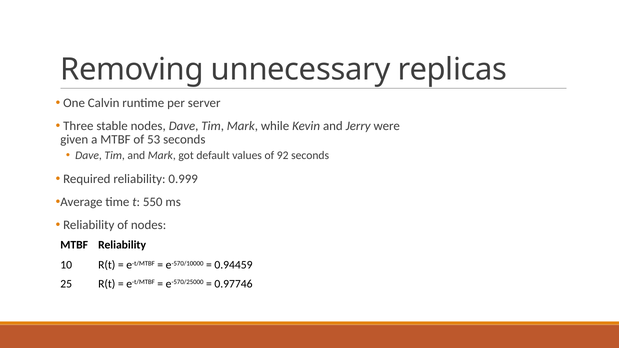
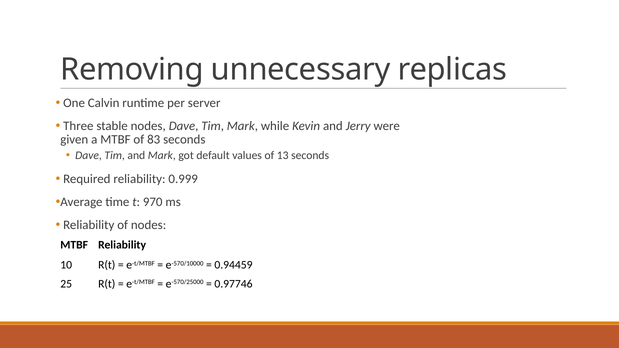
53: 53 -> 83
92: 92 -> 13
550: 550 -> 970
